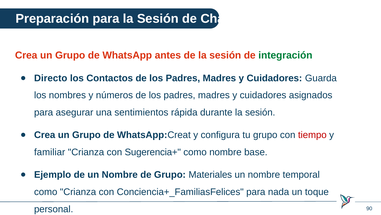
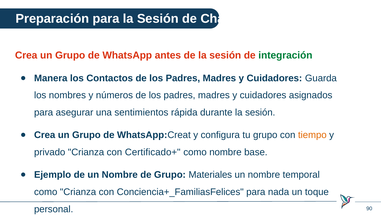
Directo: Directo -> Manera
tiempo colour: red -> orange
familiar: familiar -> privado
Sugerencia+: Sugerencia+ -> Certificado+
